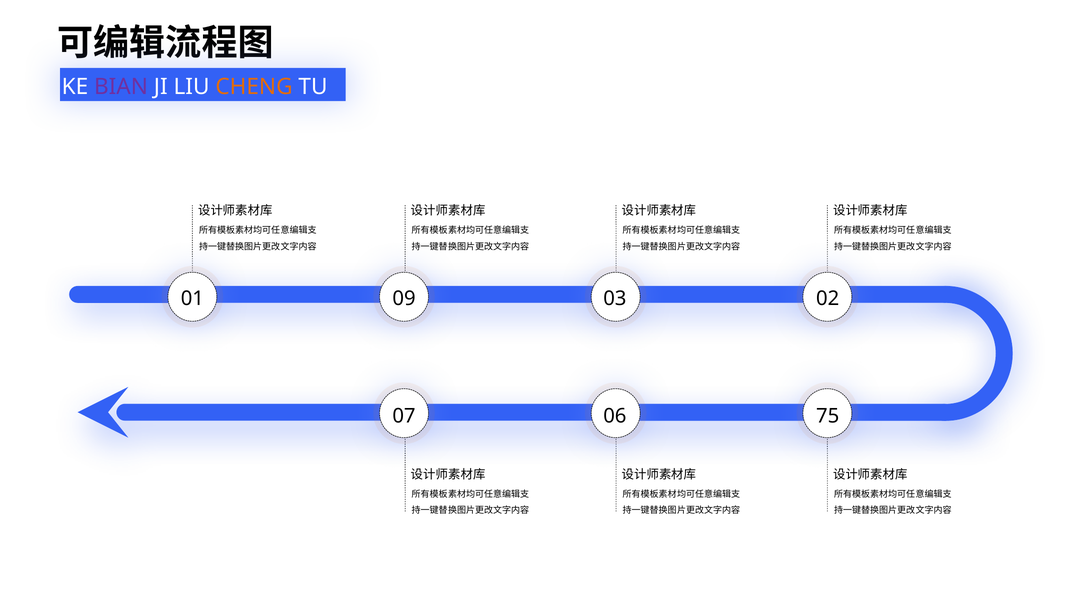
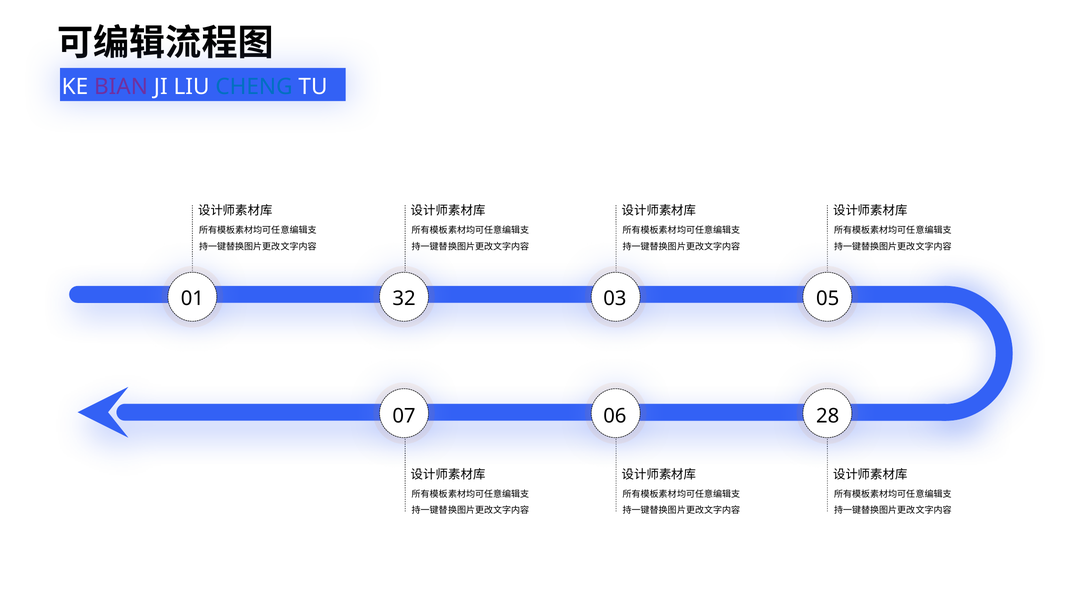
CHENG colour: orange -> blue
09: 09 -> 32
02: 02 -> 05
75: 75 -> 28
